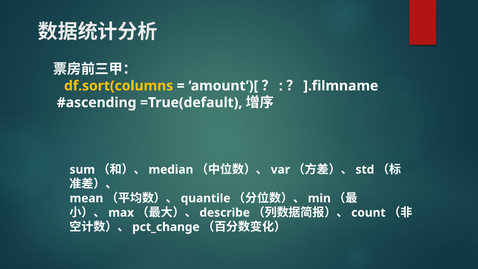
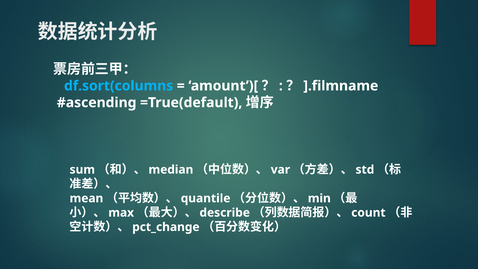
df.sort(columns colour: yellow -> light blue
